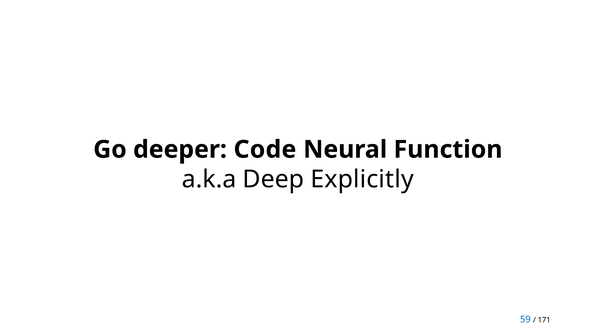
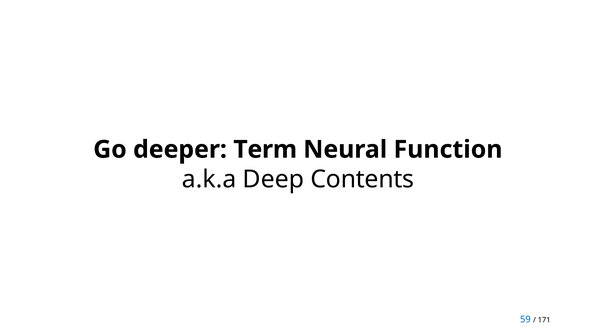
Code: Code -> Term
Explicitly: Explicitly -> Contents
